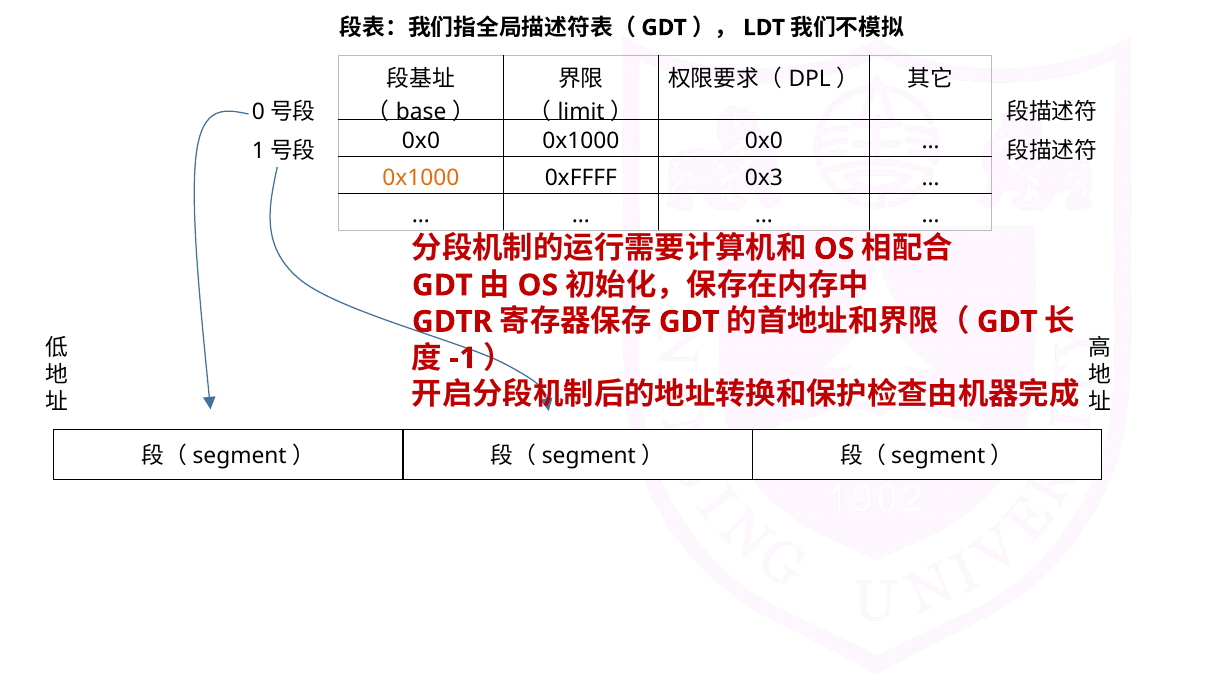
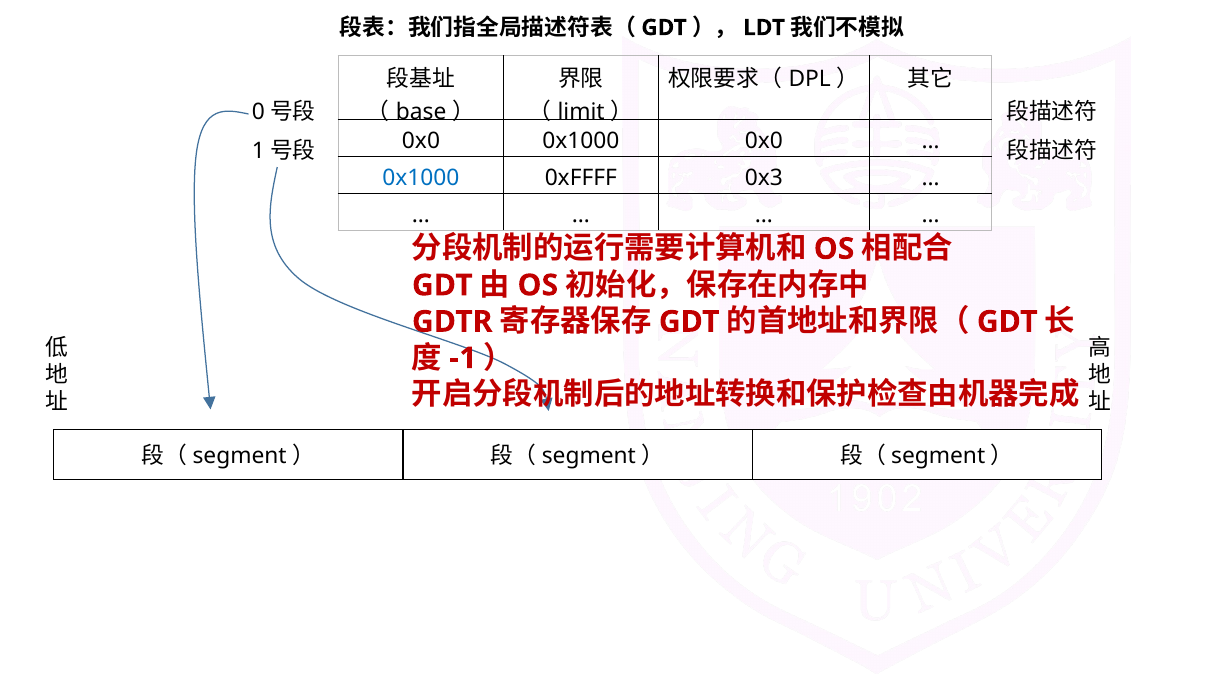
0x1000 at (421, 178) colour: orange -> blue
